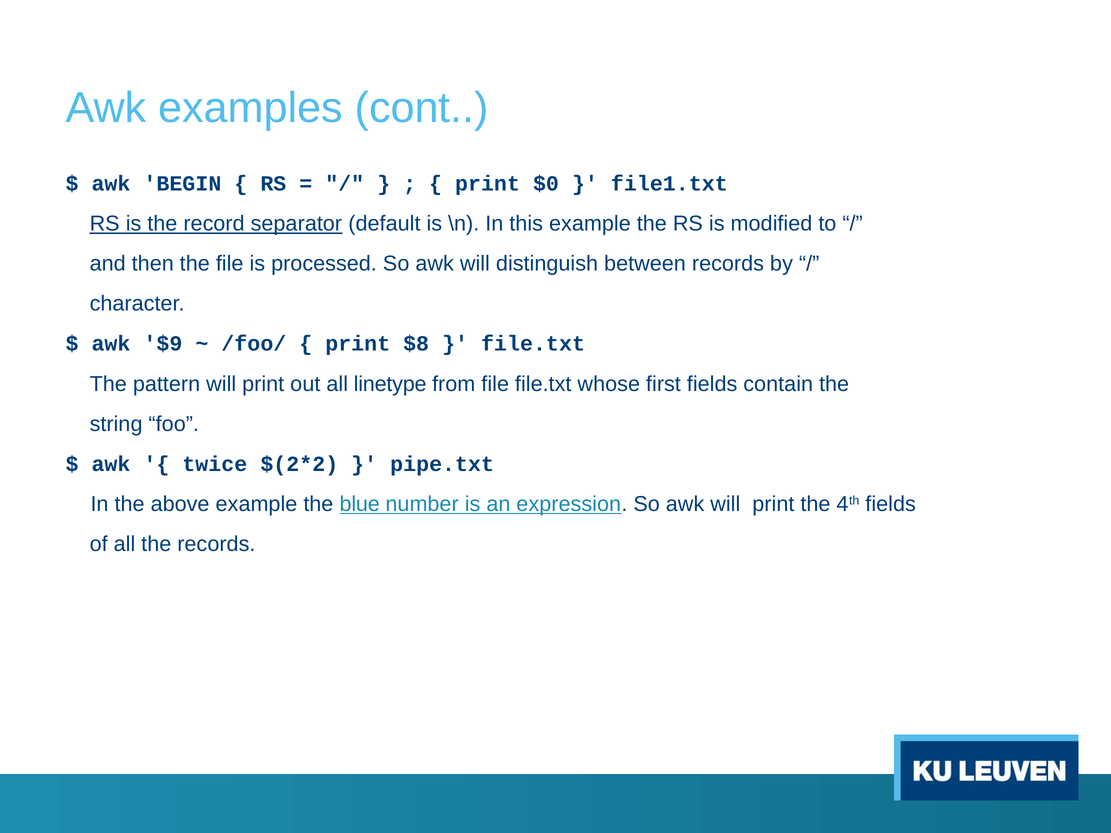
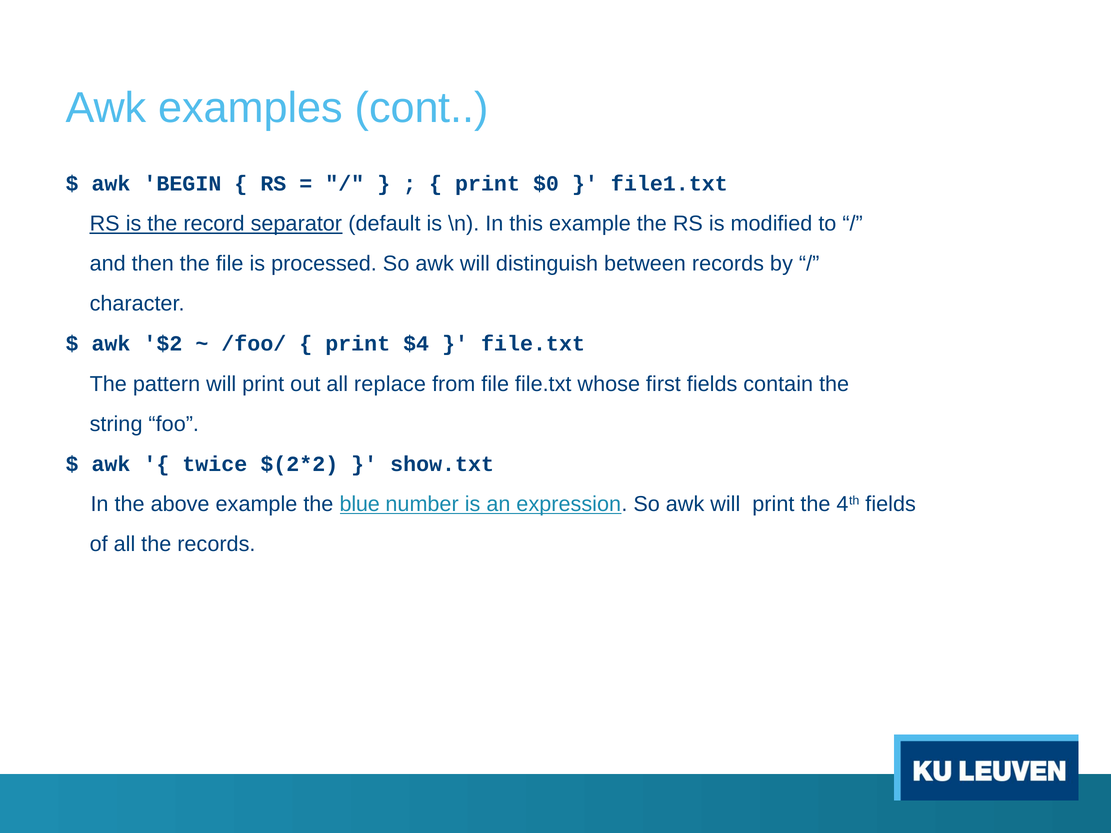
$9: $9 -> $2
$8: $8 -> $4
linetype: linetype -> replace
pipe.txt: pipe.txt -> show.txt
